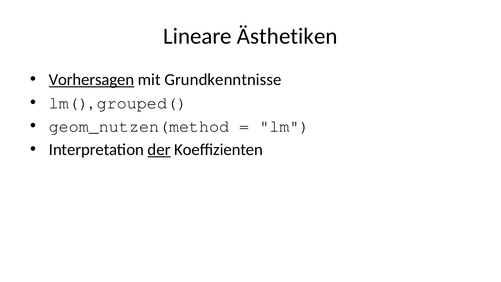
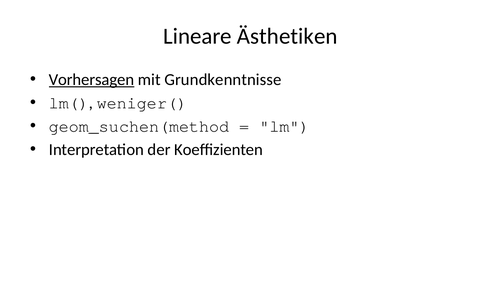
grouped(: grouped( -> weniger(
geom_nutzen(method: geom_nutzen(method -> geom_suchen(method
der underline: present -> none
